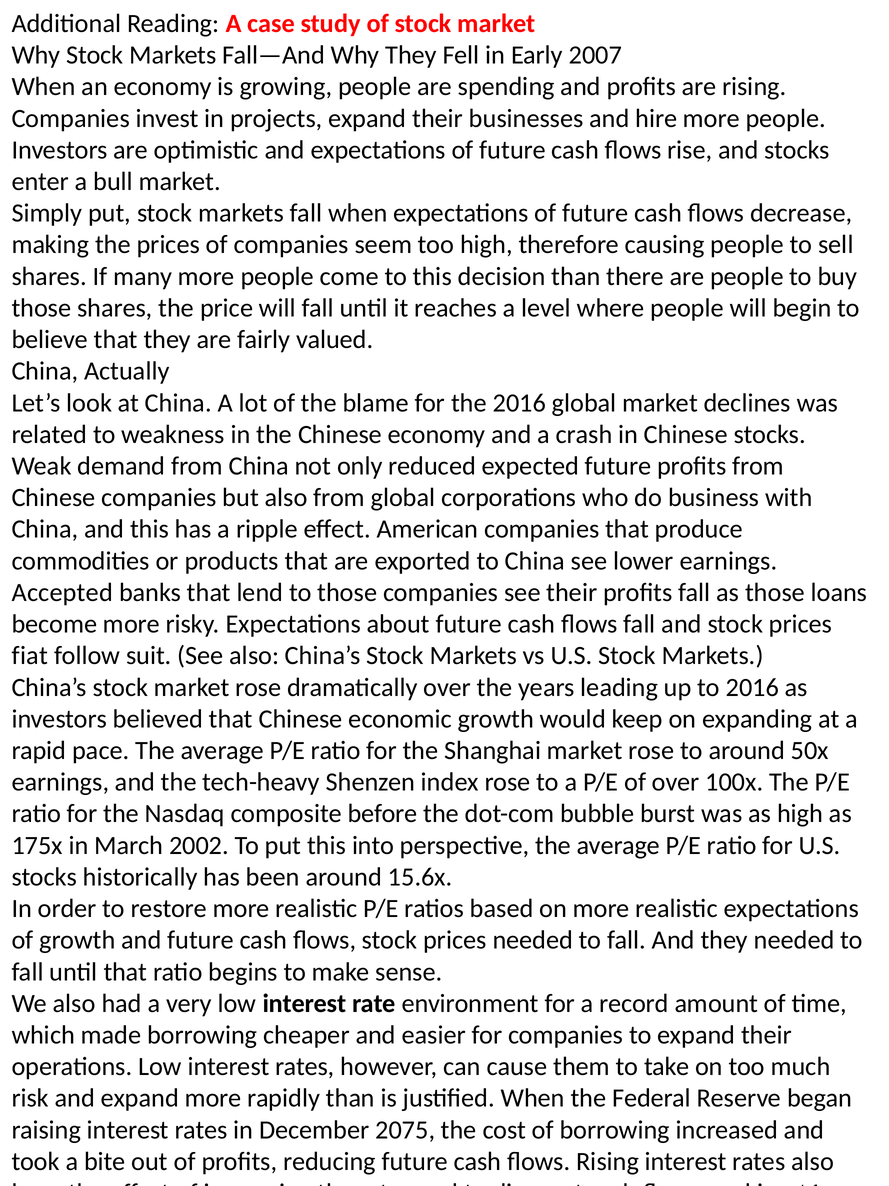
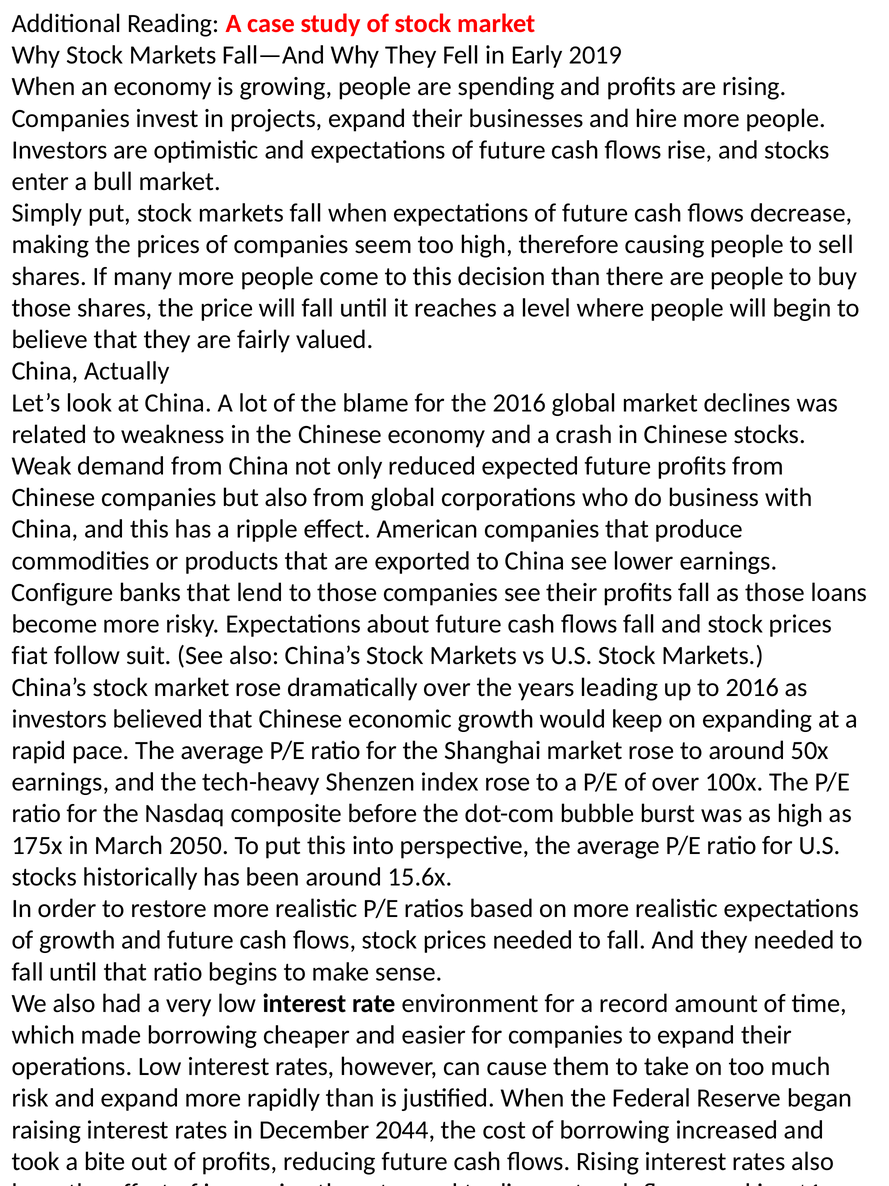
2007: 2007 -> 2019
Accepted: Accepted -> Configure
2002: 2002 -> 2050
2075: 2075 -> 2044
